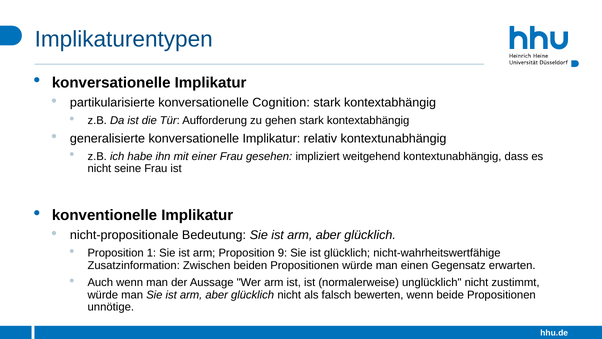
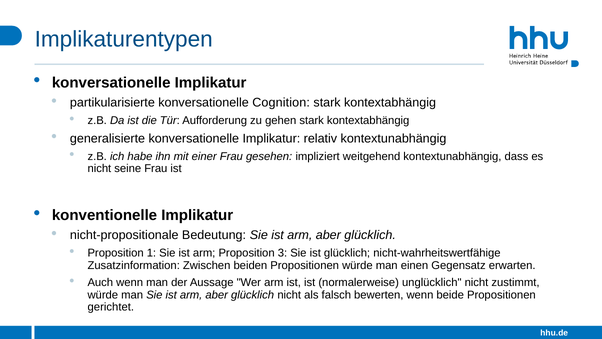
9: 9 -> 3
unnötige: unnötige -> gerichtet
